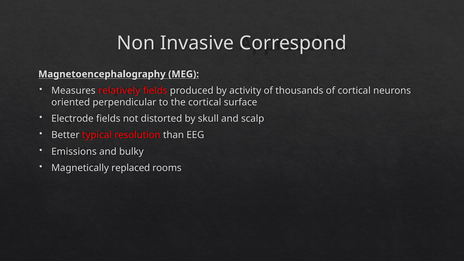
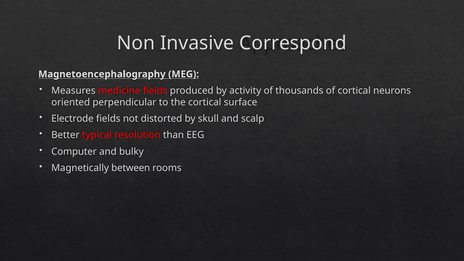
relatively: relatively -> medicine
Emissions: Emissions -> Computer
replaced: replaced -> between
